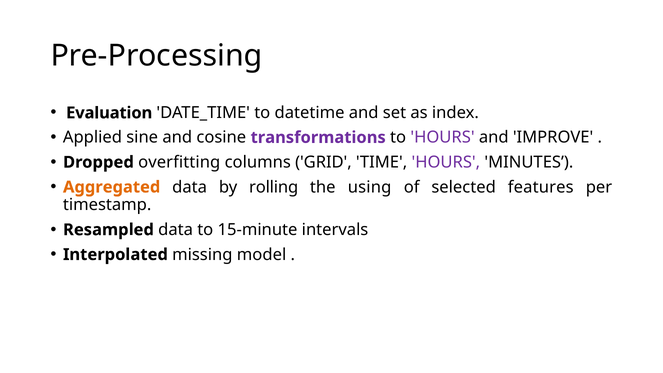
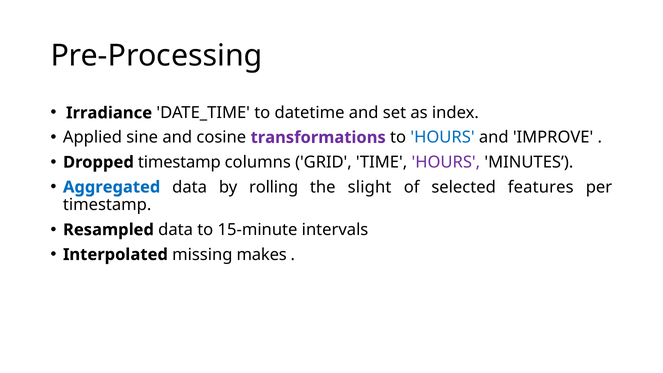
Evaluation: Evaluation -> Irradiance
HOURS at (443, 137) colour: purple -> blue
Dropped overfitting: overfitting -> timestamp
Aggregated colour: orange -> blue
using: using -> slight
model: model -> makes
